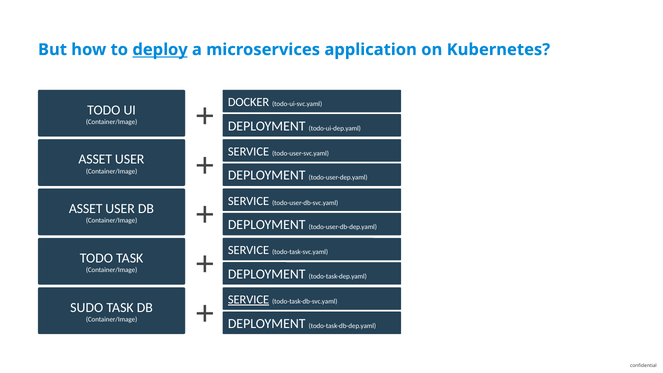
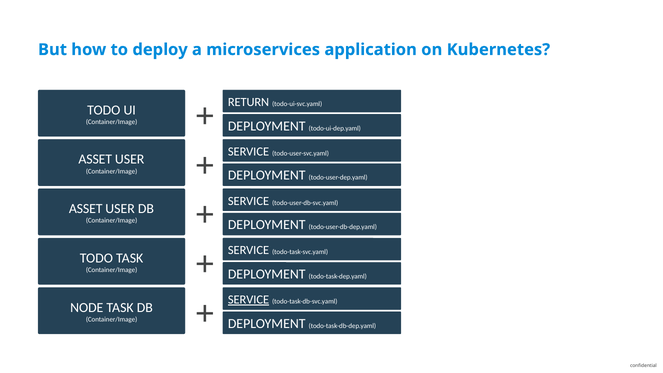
deploy underline: present -> none
DOCKER: DOCKER -> RETURN
SUDO: SUDO -> NODE
